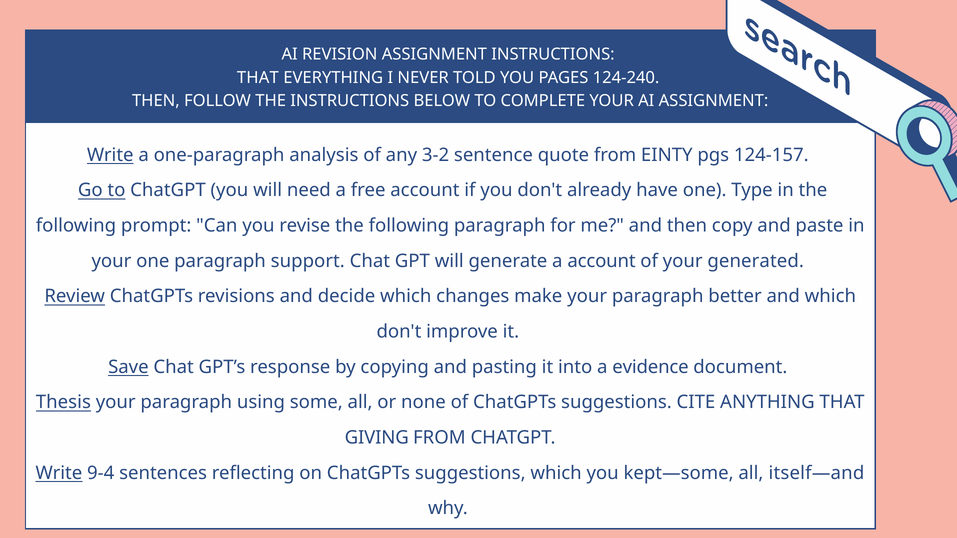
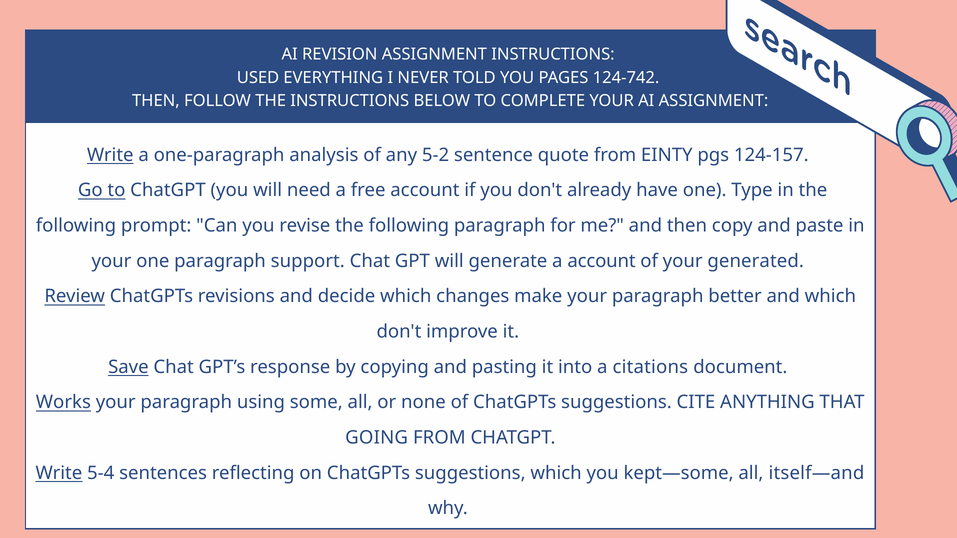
THAT at (258, 78): THAT -> USED
124-240: 124-240 -> 124-742
3-2: 3-2 -> 5-2
evidence: evidence -> citations
Thesis: Thesis -> Works
GIVING: GIVING -> GOING
9-4: 9-4 -> 5-4
